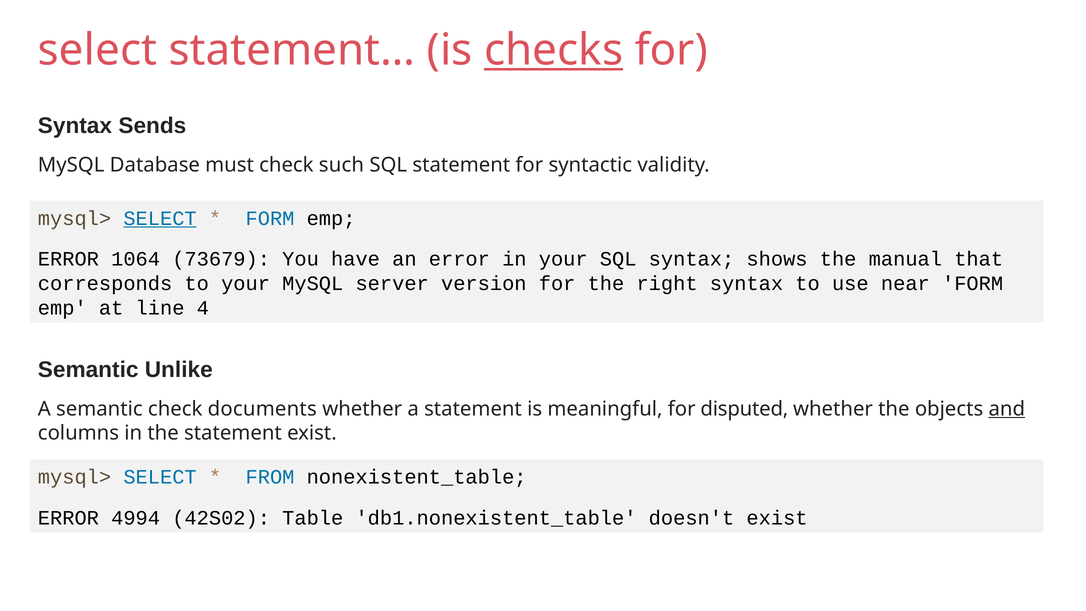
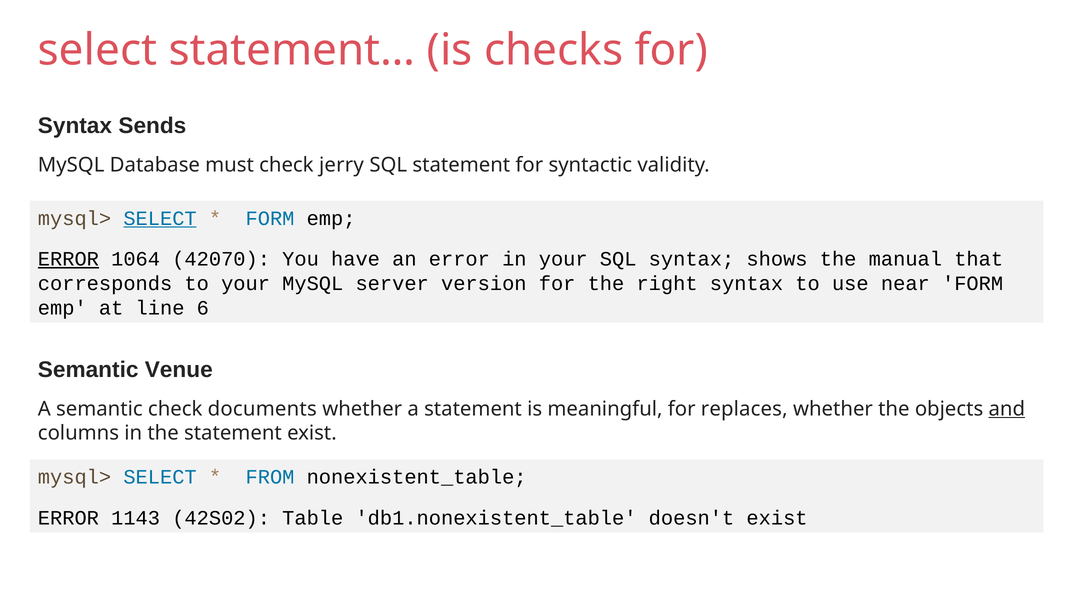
checks underline: present -> none
such: such -> jerry
ERROR at (68, 259) underline: none -> present
73679: 73679 -> 42070
4: 4 -> 6
Unlike: Unlike -> Venue
disputed: disputed -> replaces
4994: 4994 -> 1143
